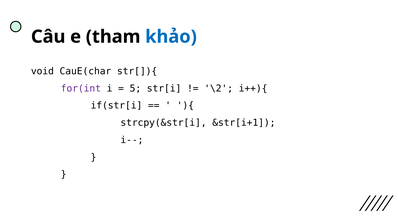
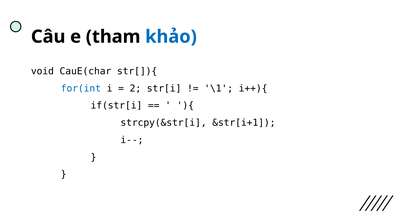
for(int colour: purple -> blue
5: 5 -> 2
\2: \2 -> \1
